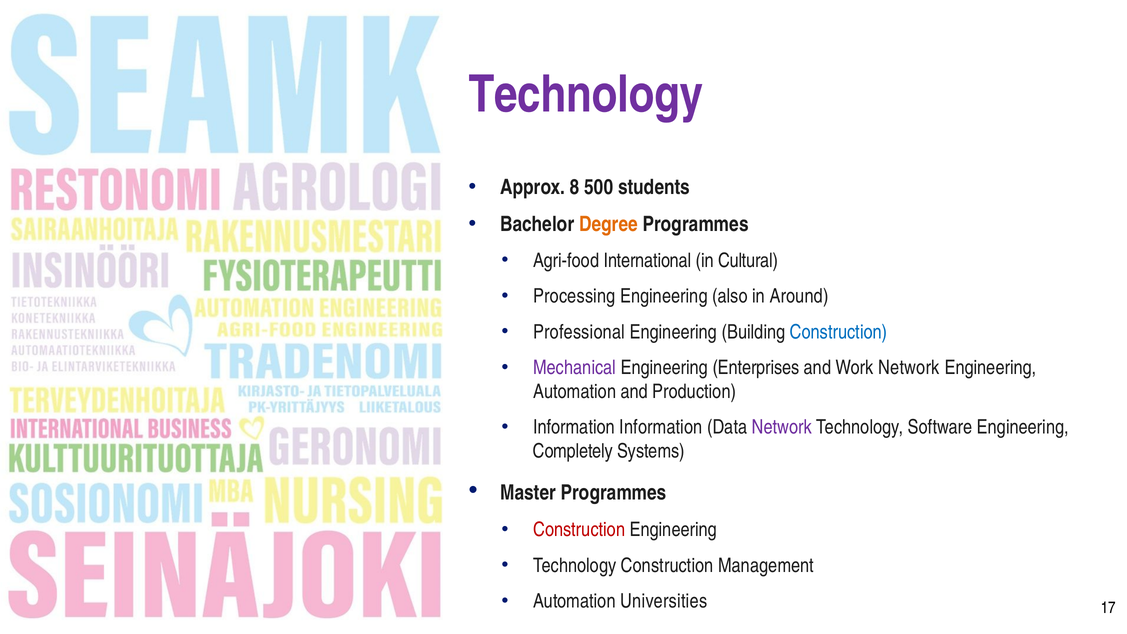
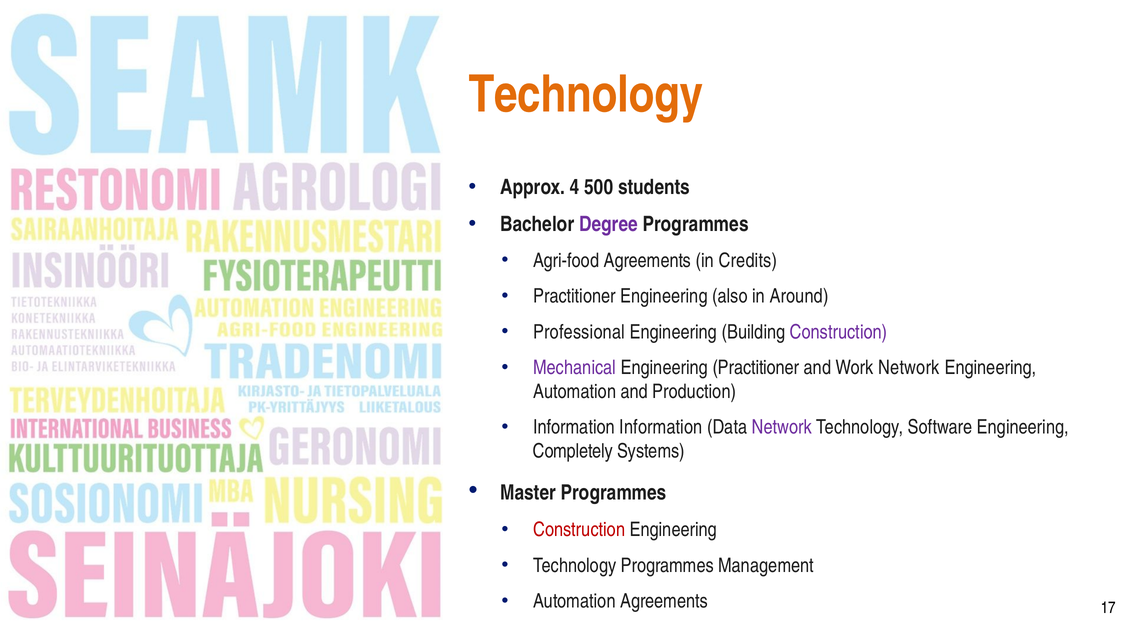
Technology at (586, 95) colour: purple -> orange
8: 8 -> 4
Degree colour: orange -> purple
Agri-food International: International -> Agreements
Cultural: Cultural -> Credits
Processing at (574, 296): Processing -> Practitioner
Construction at (839, 332) colour: blue -> purple
Engineering Enterprises: Enterprises -> Practitioner
Technology Construction: Construction -> Programmes
Automation Universities: Universities -> Agreements
